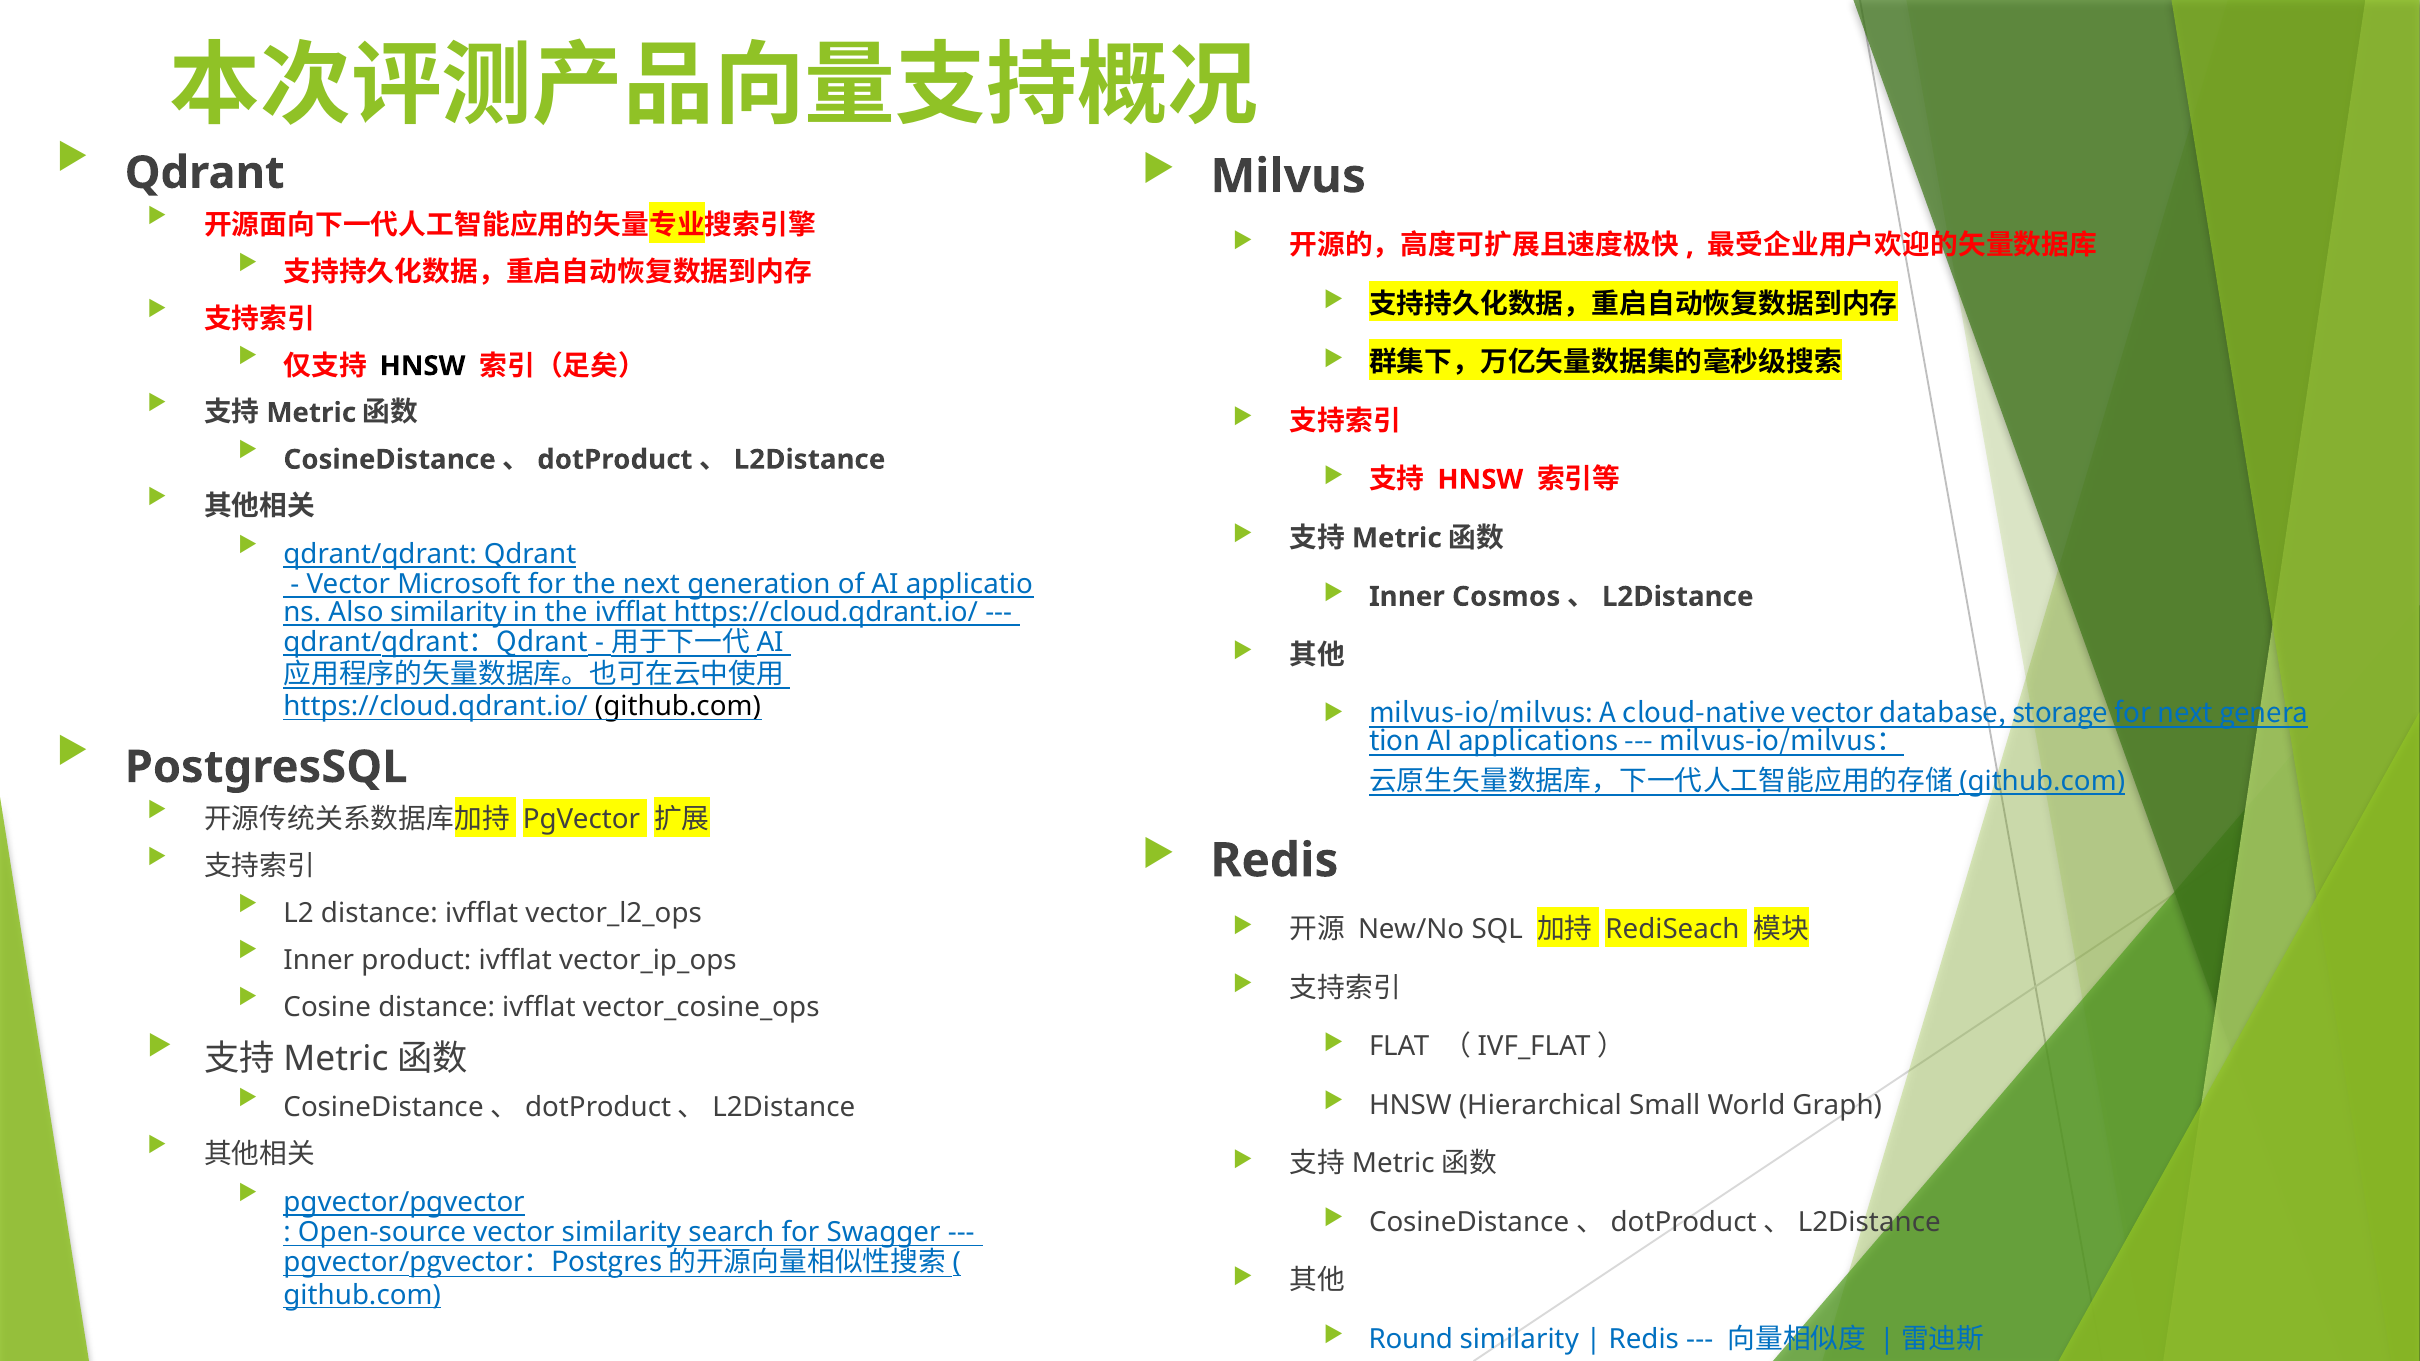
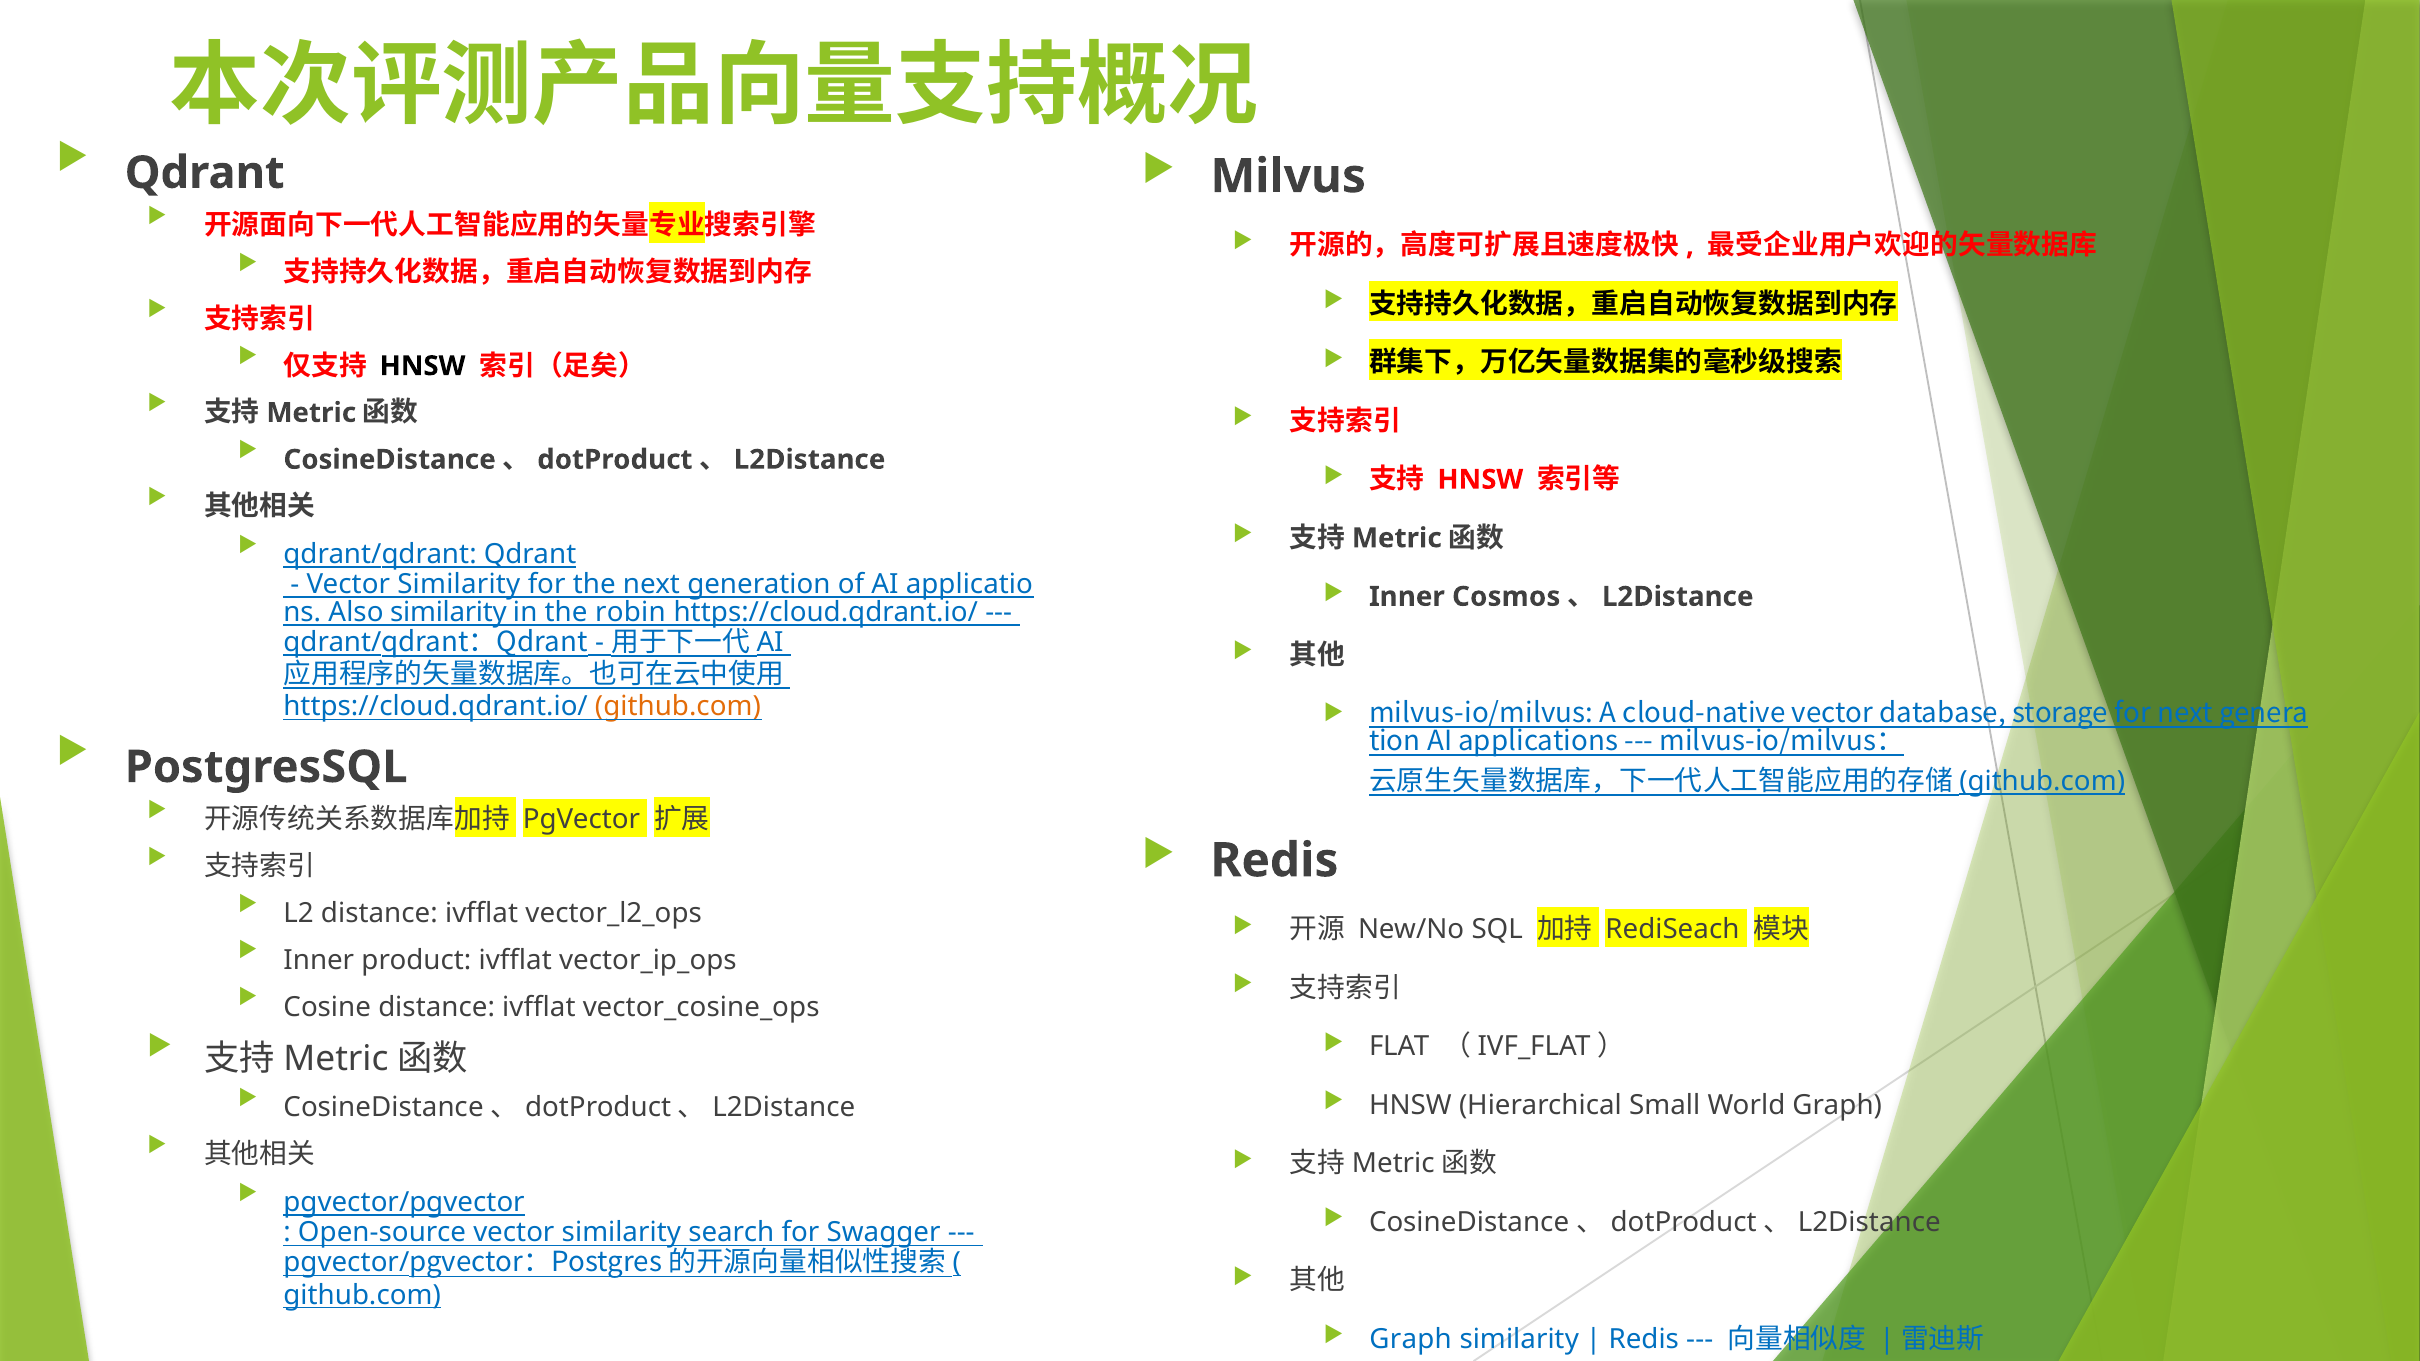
Microsoft at (459, 585): Microsoft -> Similarity
the ivfflat: ivfflat -> robin
github.com at (678, 707) colour: black -> orange
Round at (1411, 1340): Round -> Graph
